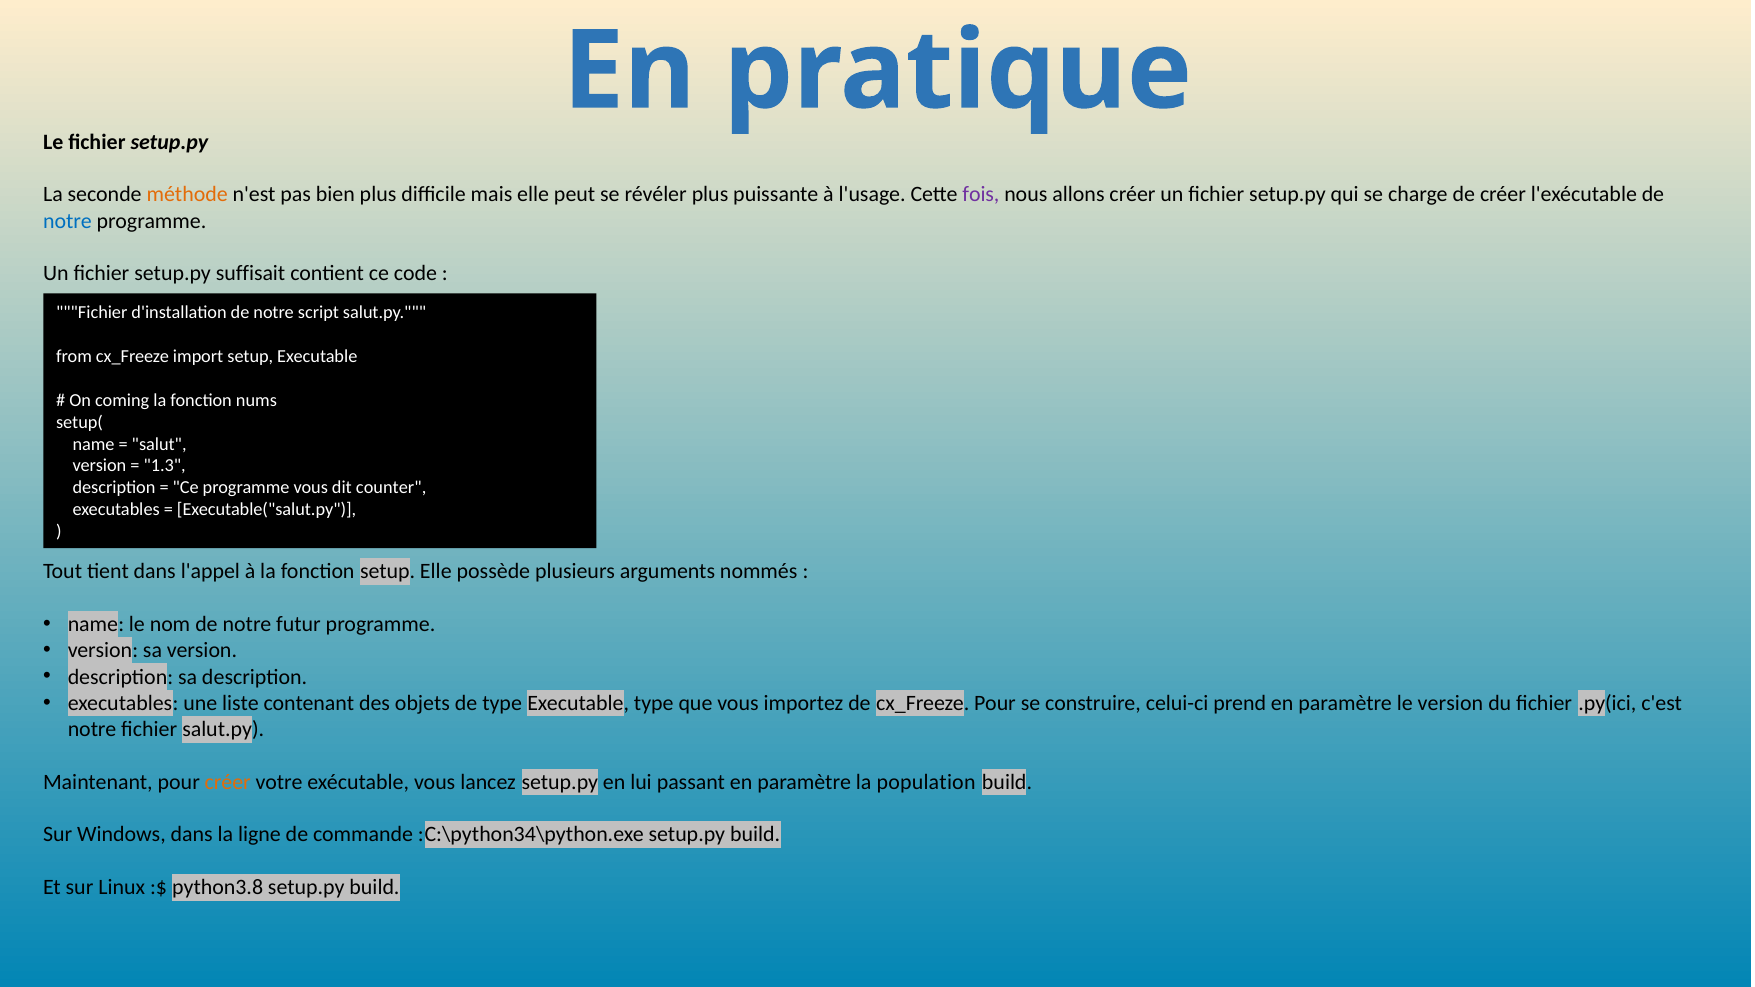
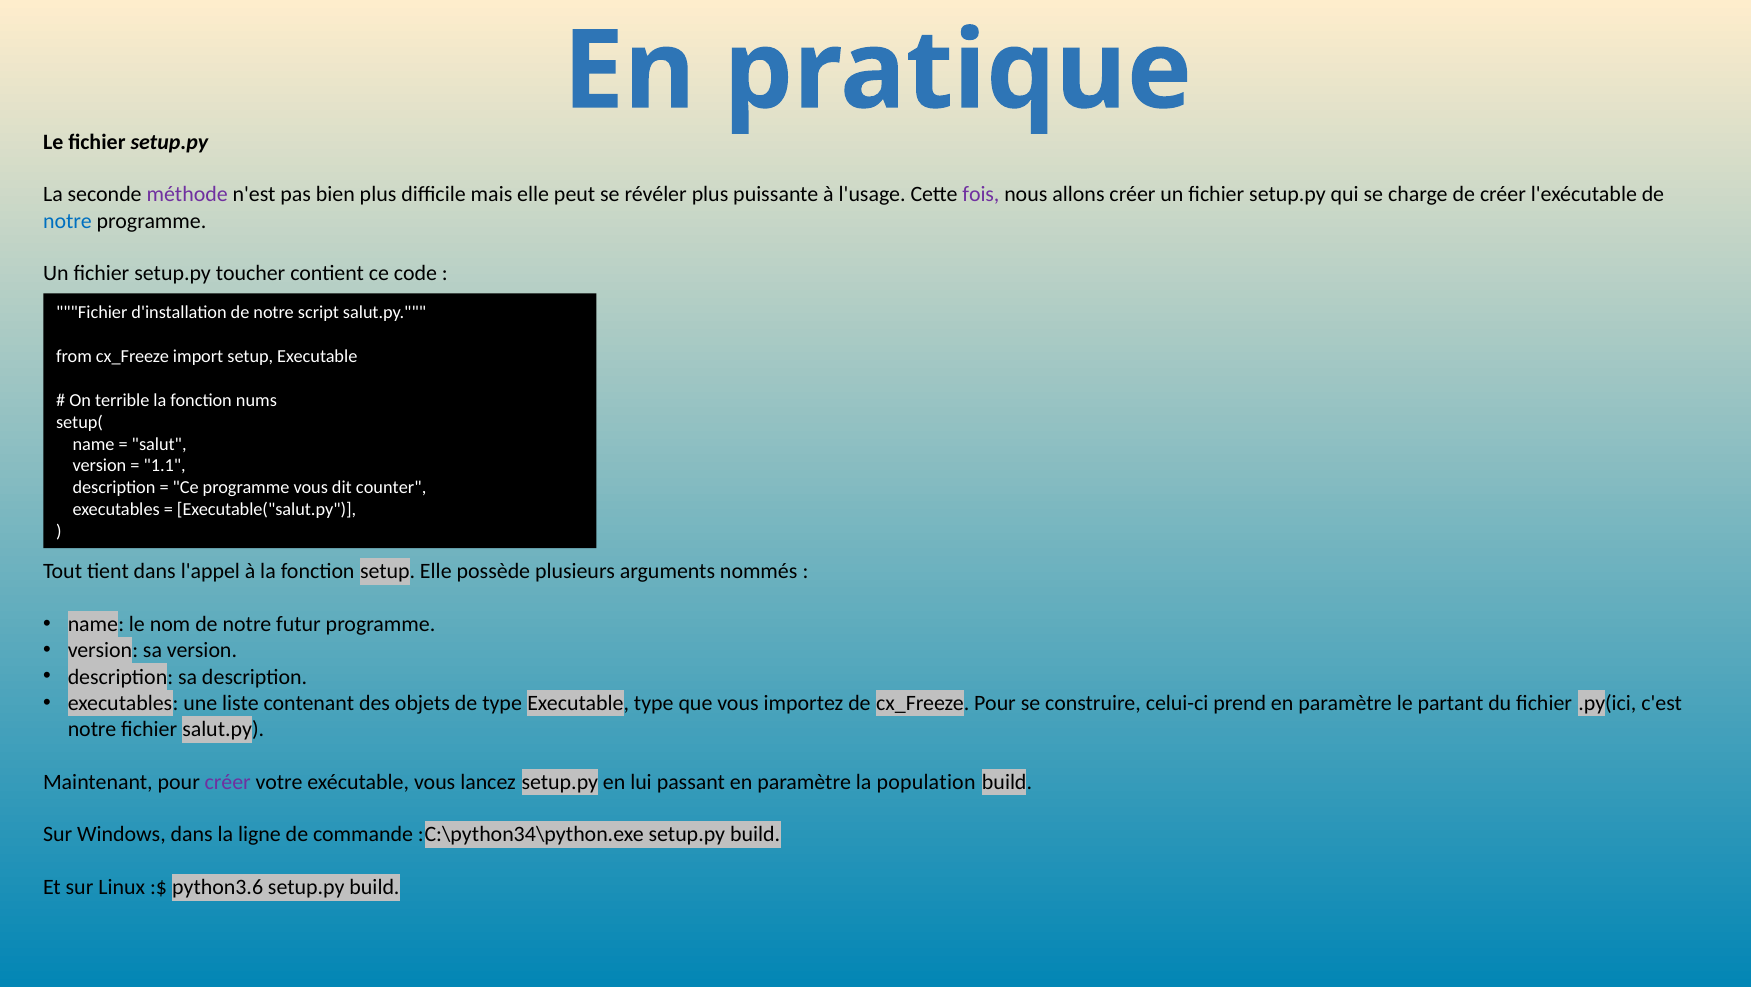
méthode colour: orange -> purple
suffisait: suffisait -> toucher
coming: coming -> terrible
1.3: 1.3 -> 1.1
le version: version -> partant
créer at (228, 782) colour: orange -> purple
python3.8: python3.8 -> python3.6
